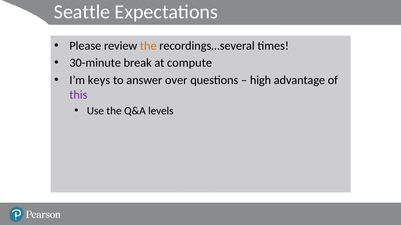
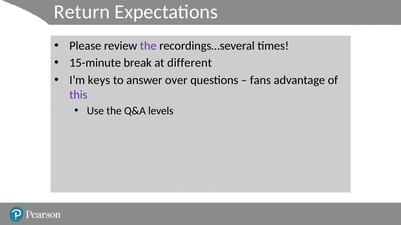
Seattle: Seattle -> Return
the at (148, 46) colour: orange -> purple
30-minute: 30-minute -> 15-minute
compute: compute -> different
high: high -> fans
